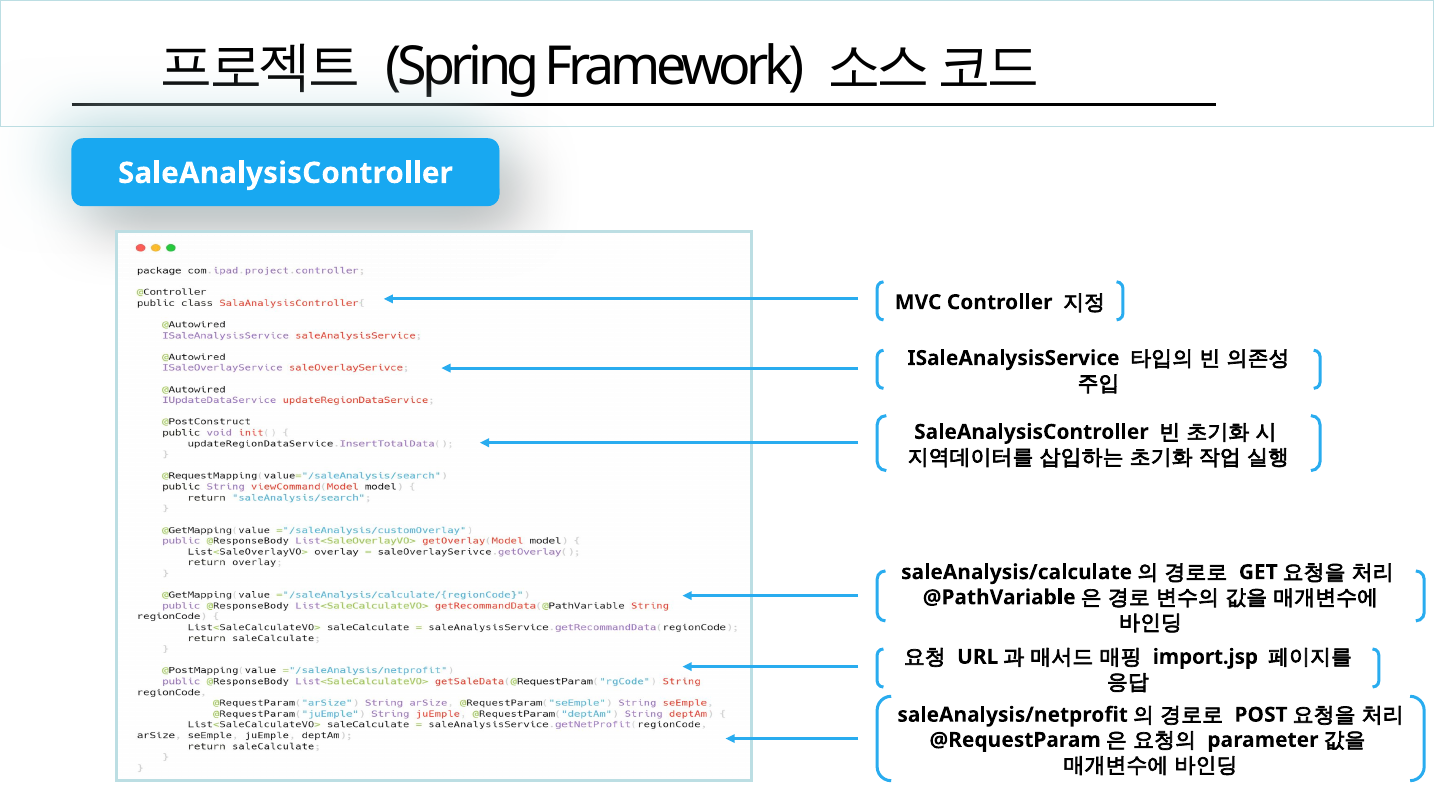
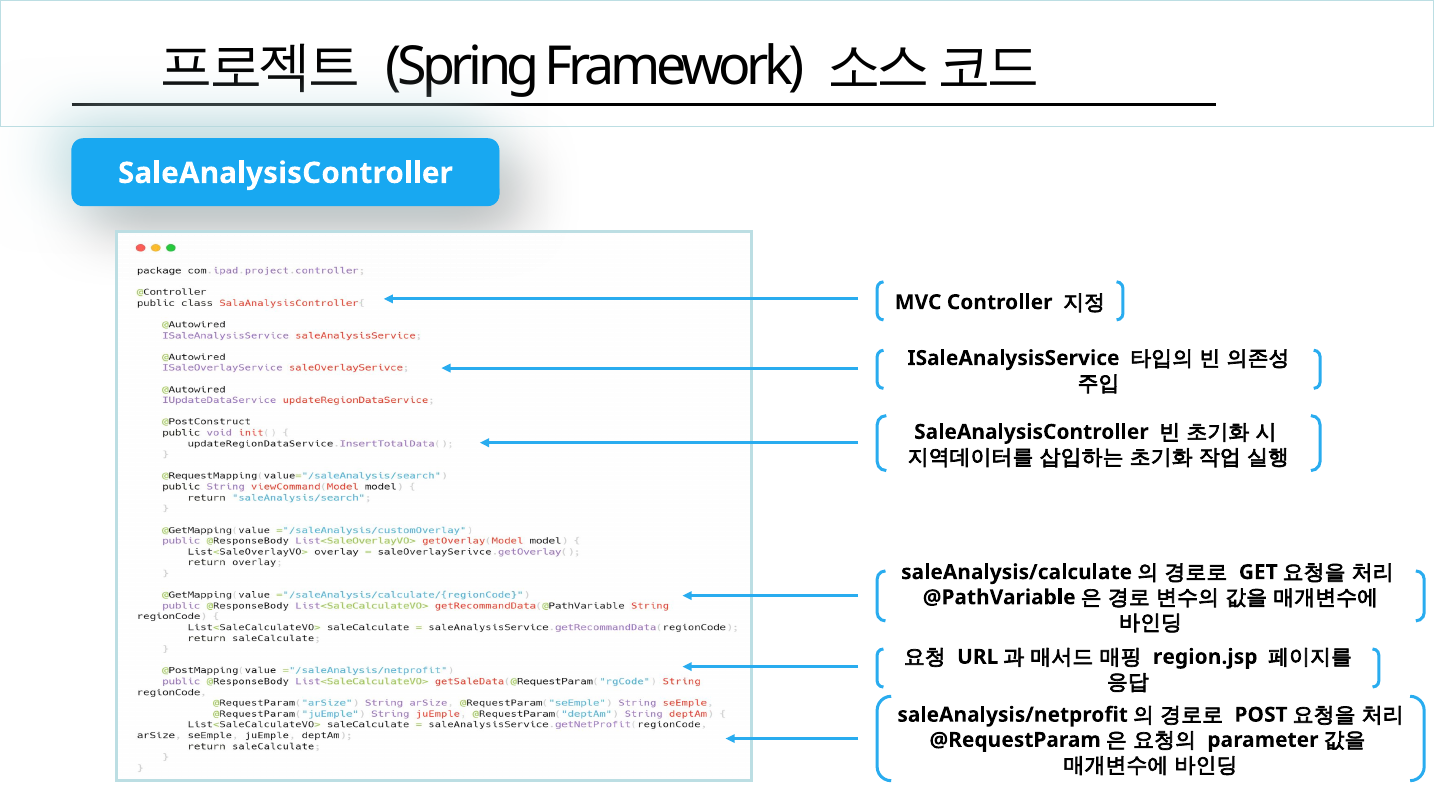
import.jsp: import.jsp -> region.jsp
